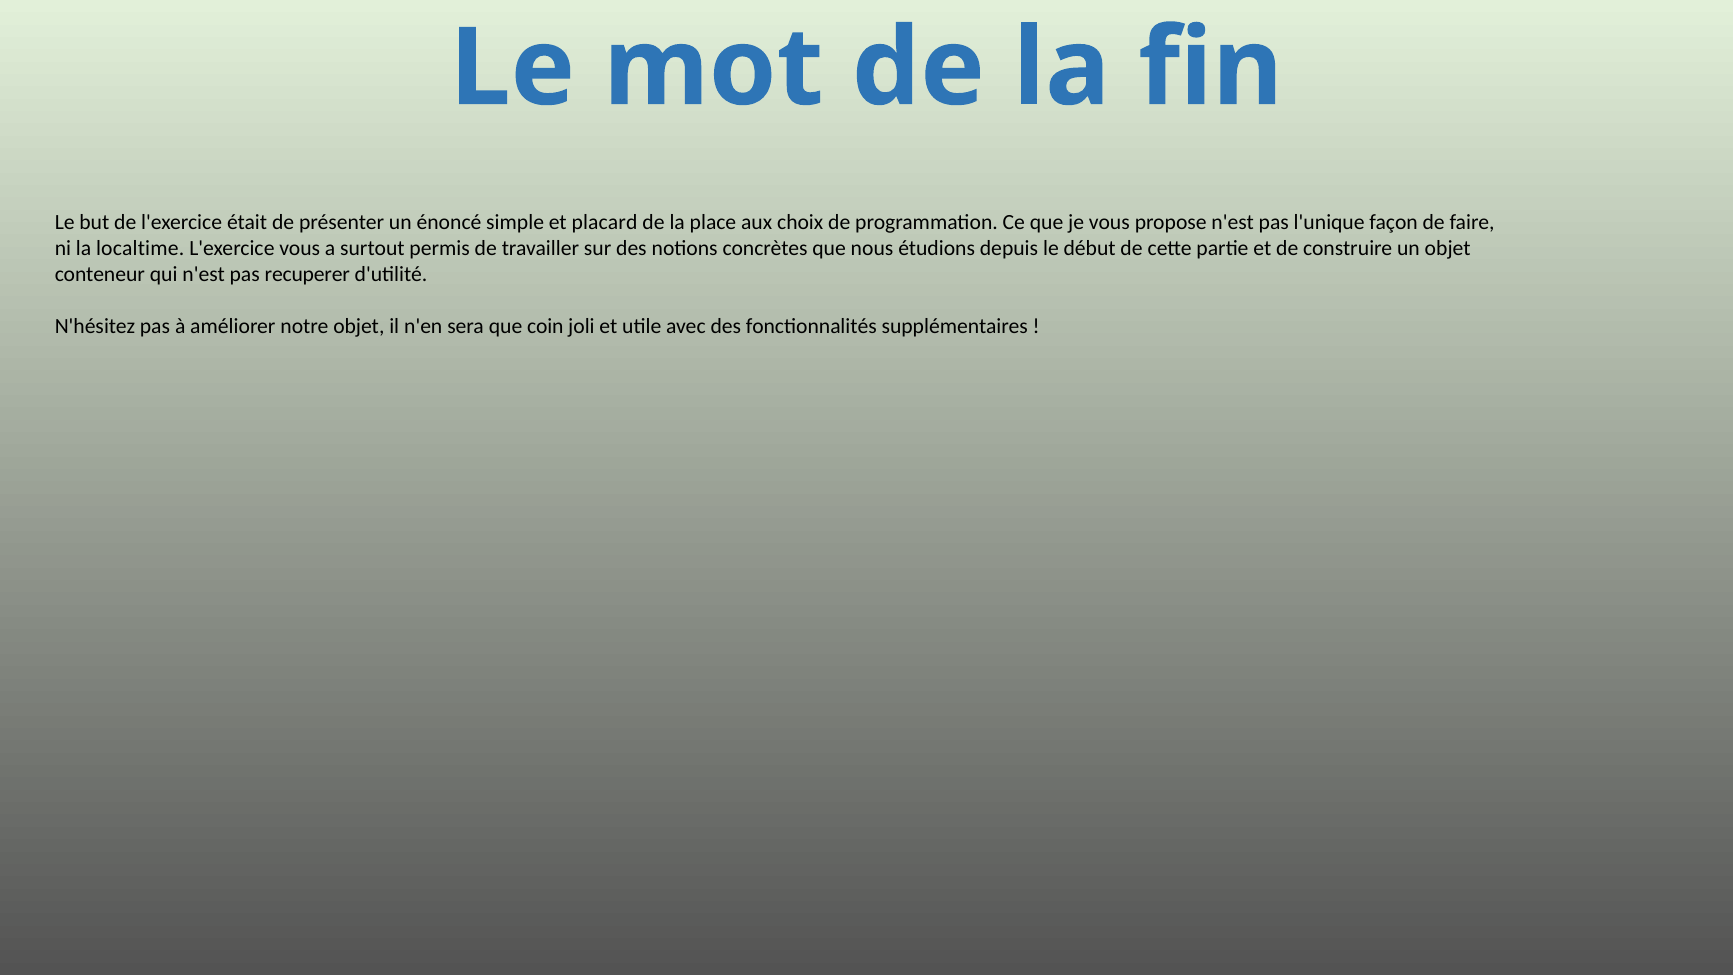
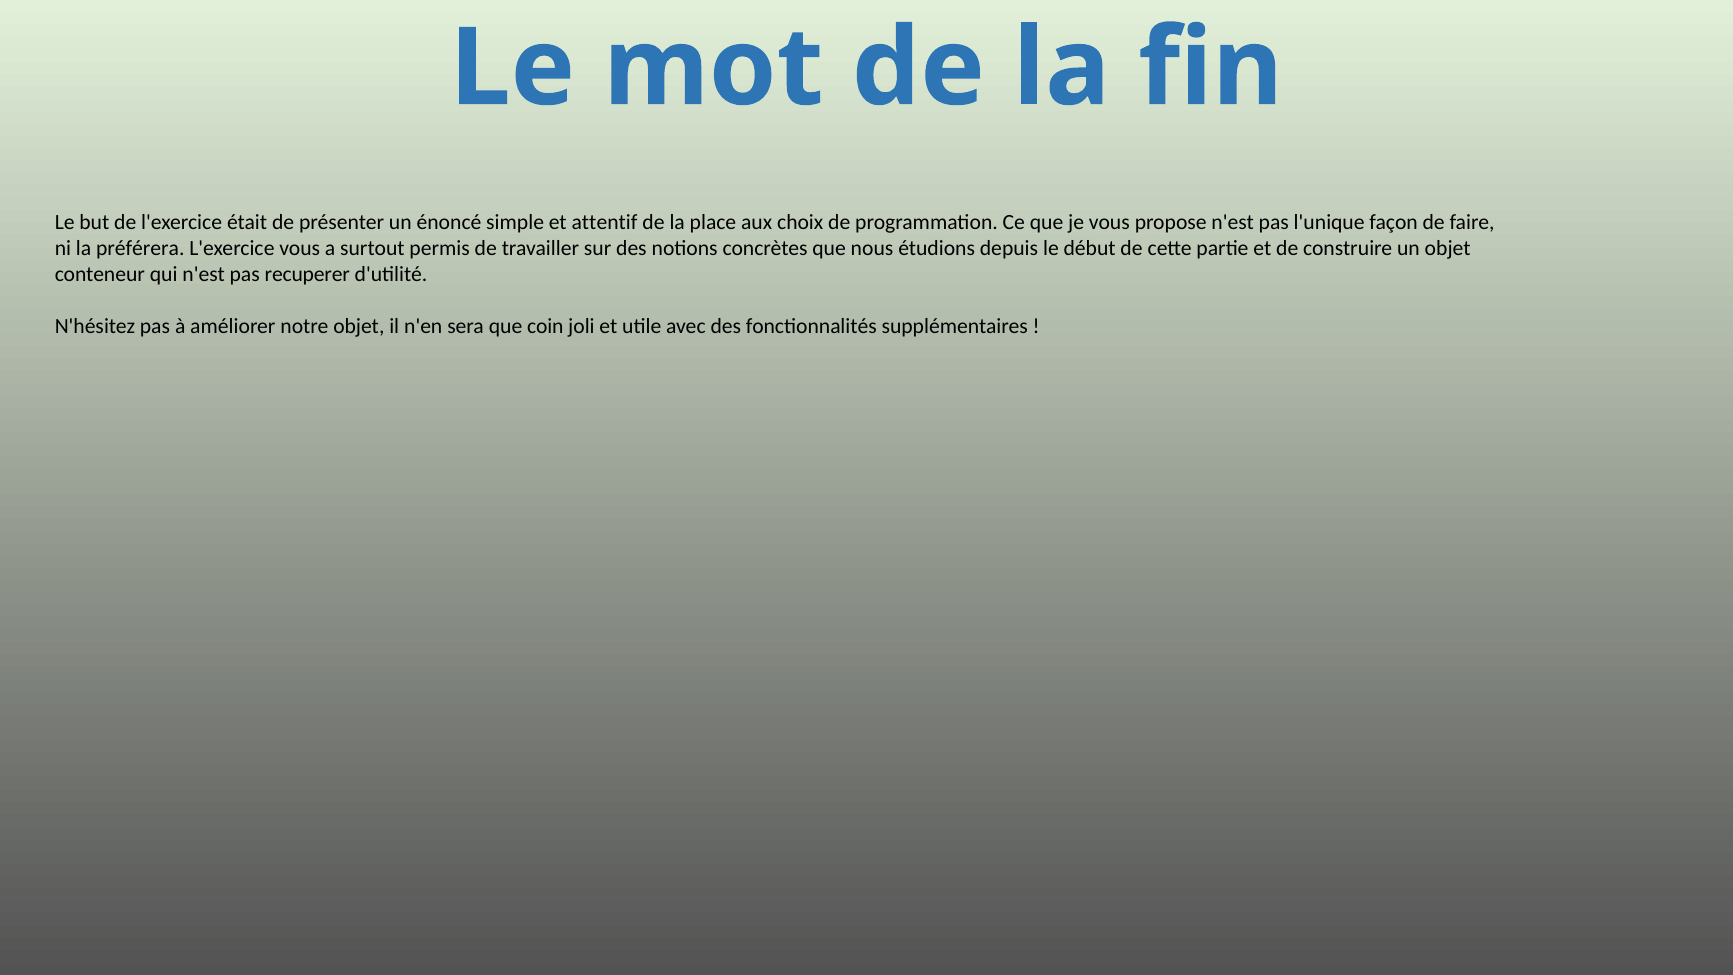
placard: placard -> attentif
localtime: localtime -> préférera
